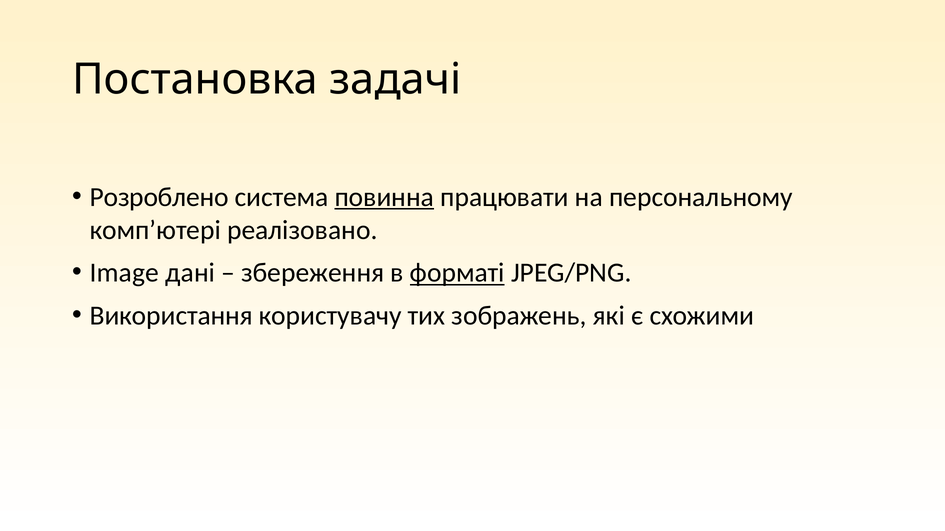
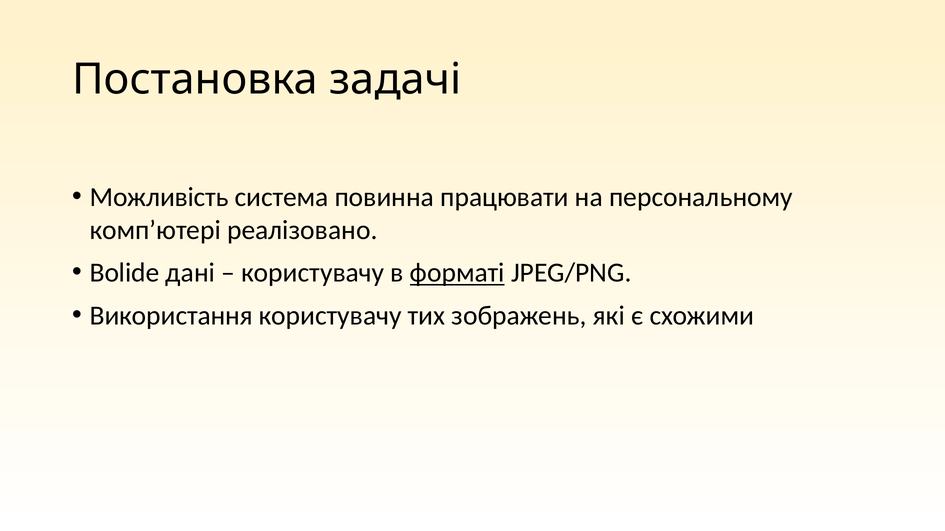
Розроблено: Розроблено -> Можливість
повинна underline: present -> none
Image: Image -> Bolide
збереження at (313, 273): збереження -> користувачу
